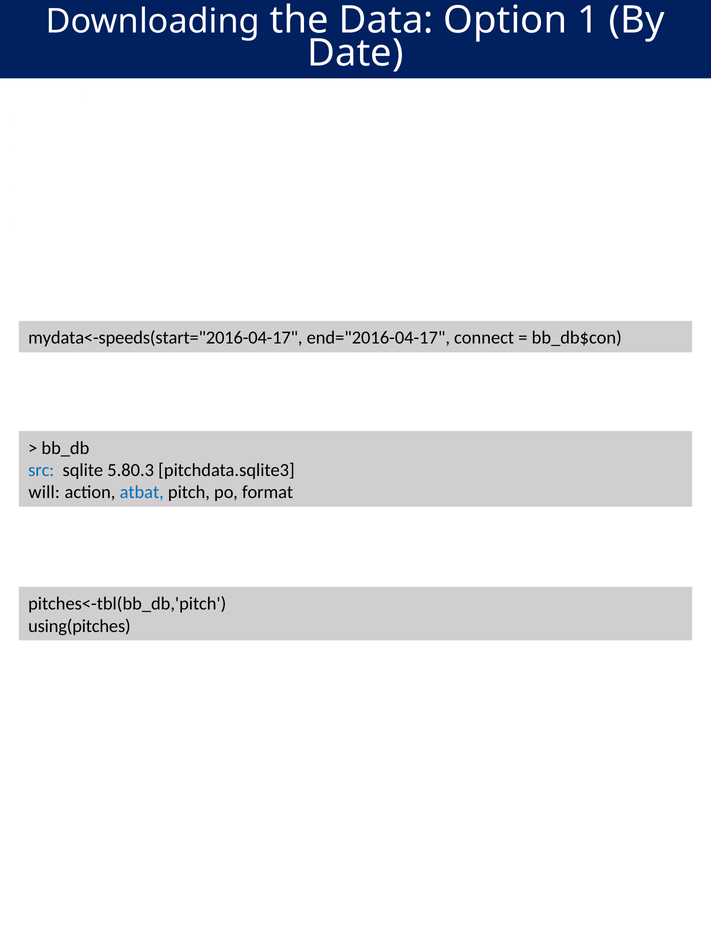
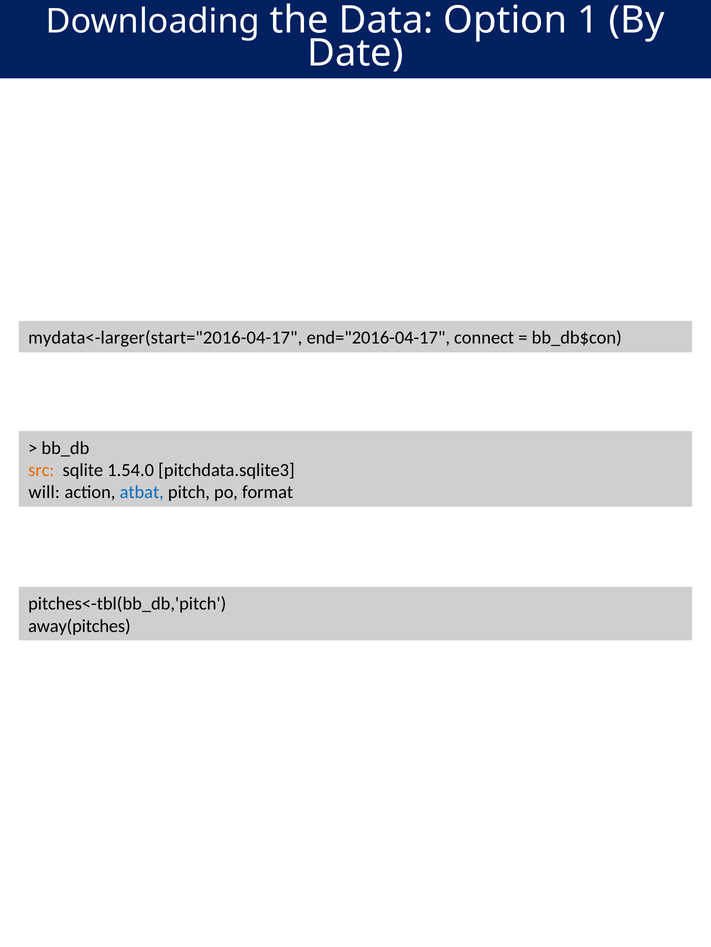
mydata<-speeds(start="2016-04-17: mydata<-speeds(start="2016-04-17 -> mydata<-larger(start="2016-04-17
src colour: blue -> orange
5.80.3: 5.80.3 -> 1.54.0
using(pitches: using(pitches -> away(pitches
